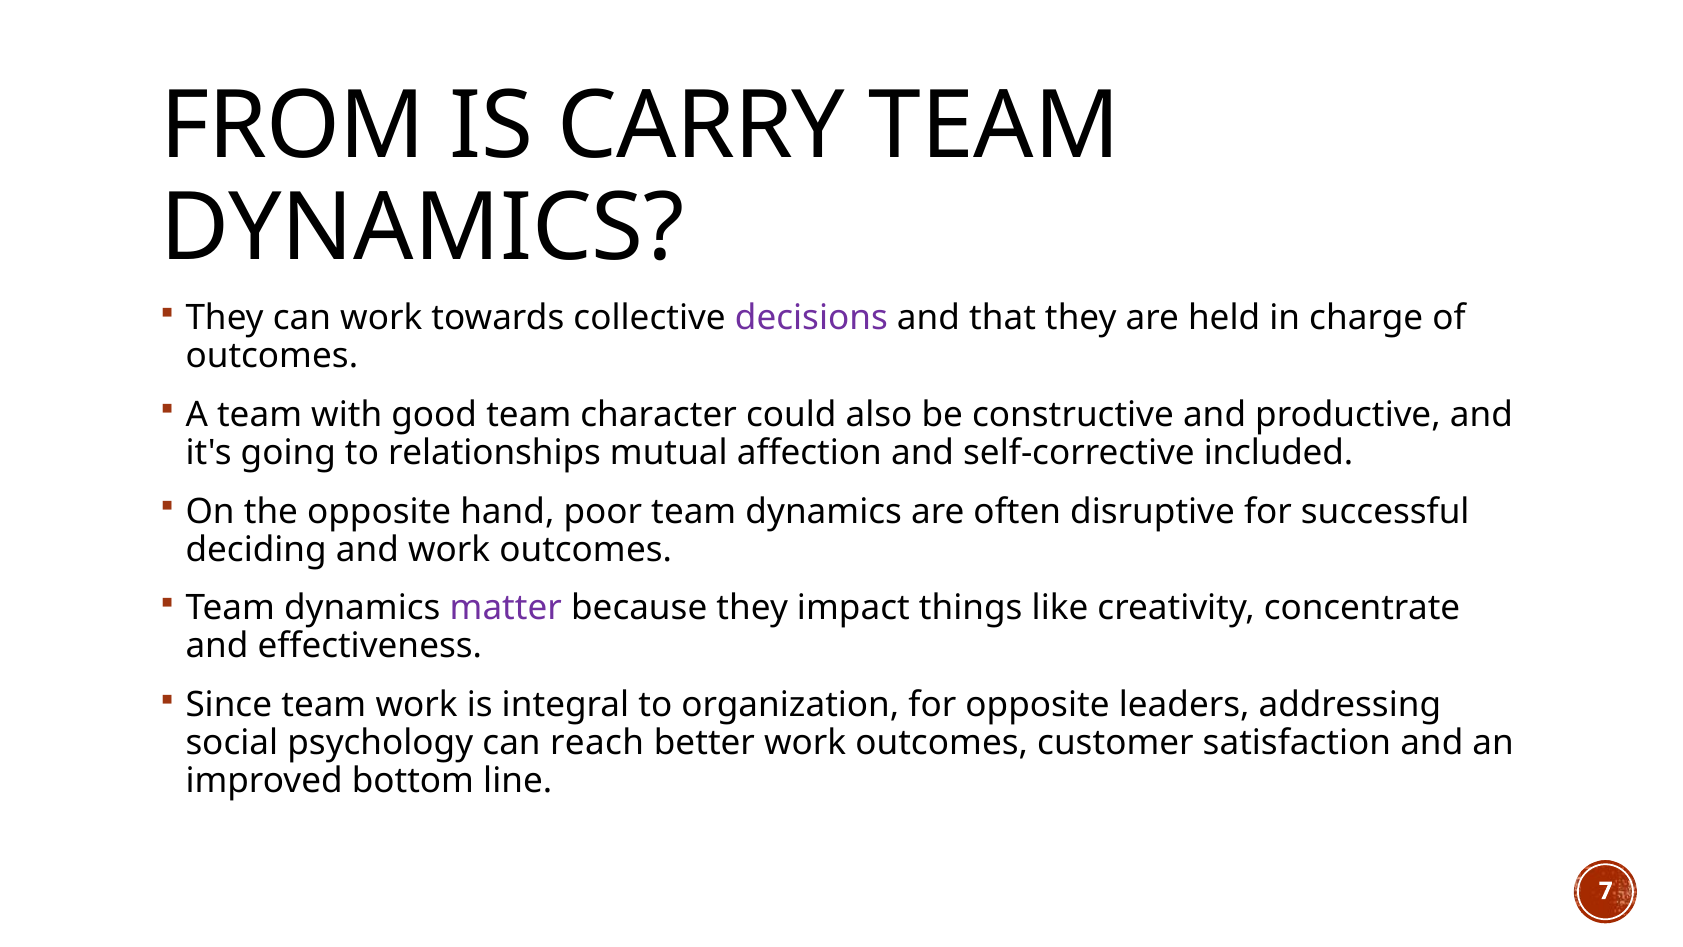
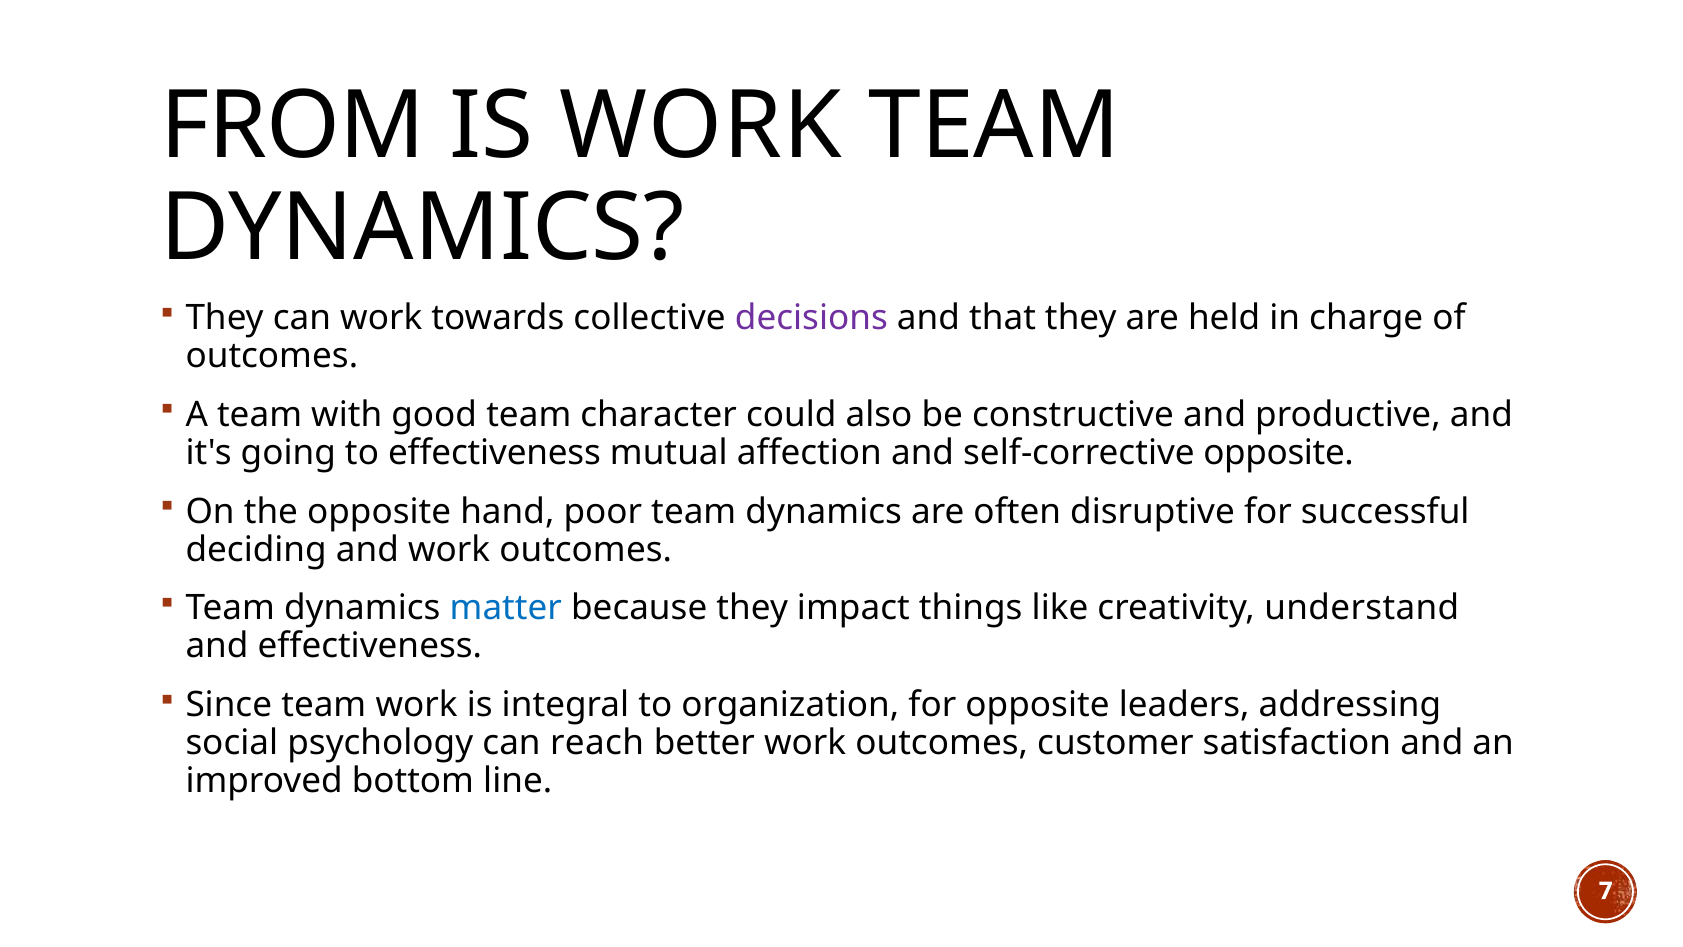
IS CARRY: CARRY -> WORK
to relationships: relationships -> effectiveness
self-corrective included: included -> opposite
matter colour: purple -> blue
concentrate: concentrate -> understand
